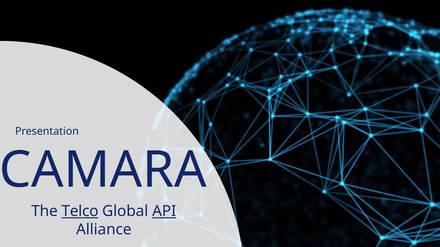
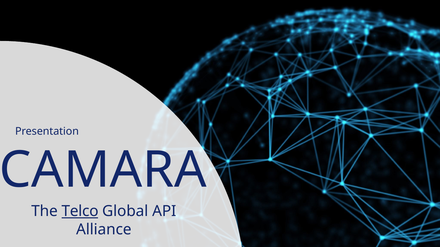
API underline: present -> none
